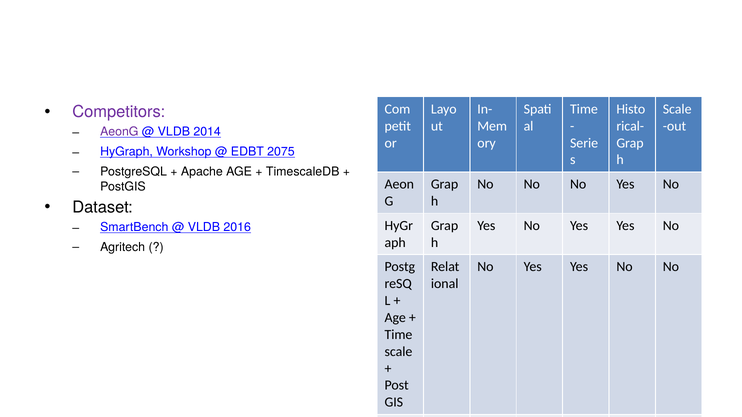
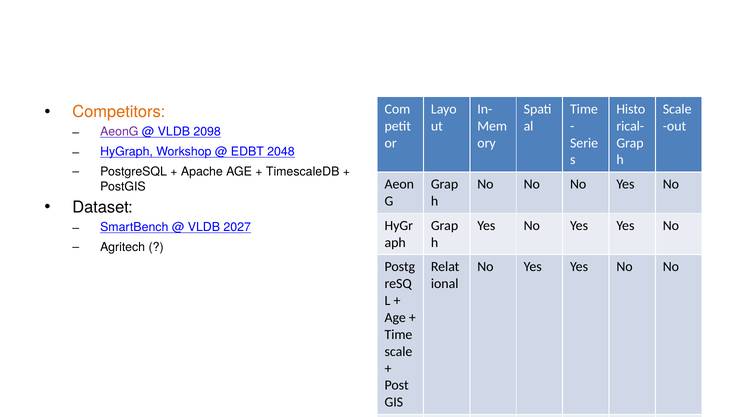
Competitors colour: purple -> orange
2014: 2014 -> 2098
2075: 2075 -> 2048
2016: 2016 -> 2027
